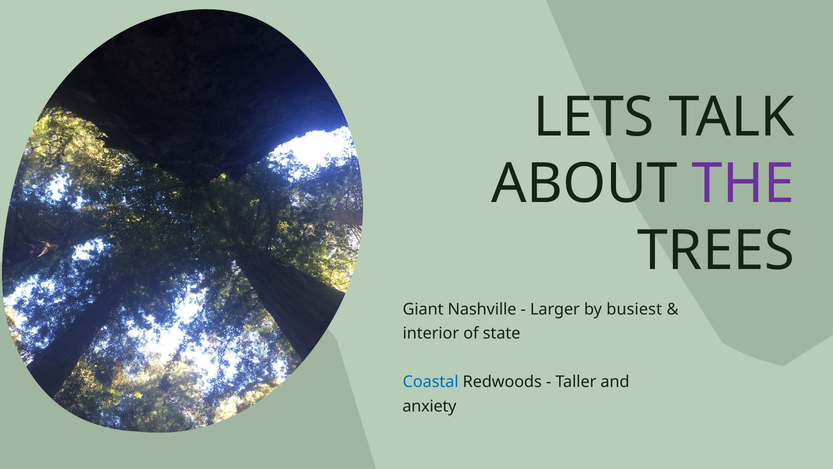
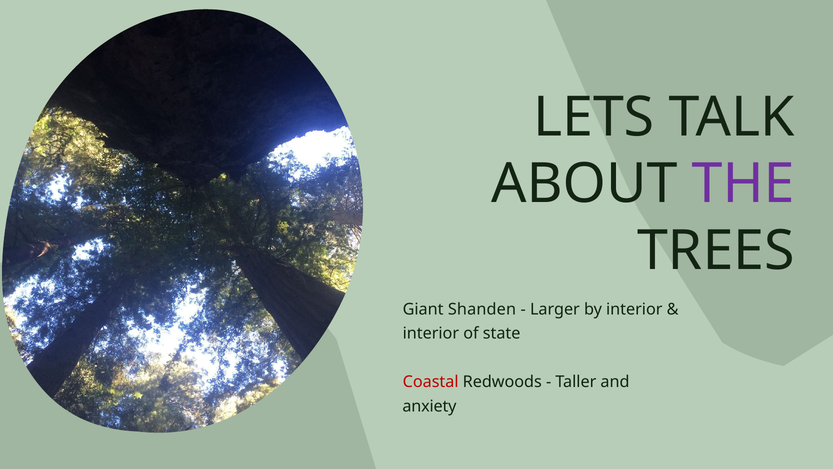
Nashville: Nashville -> Shanden
by busiest: busiest -> interior
Coastal colour: blue -> red
